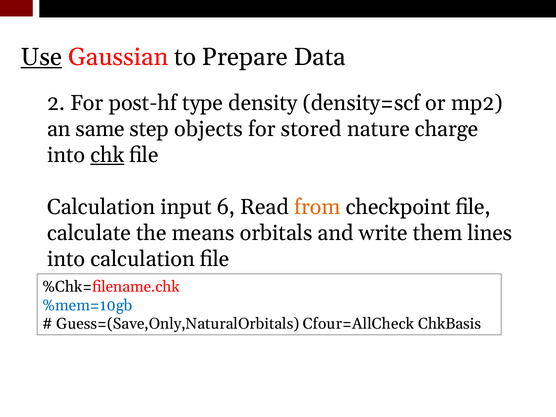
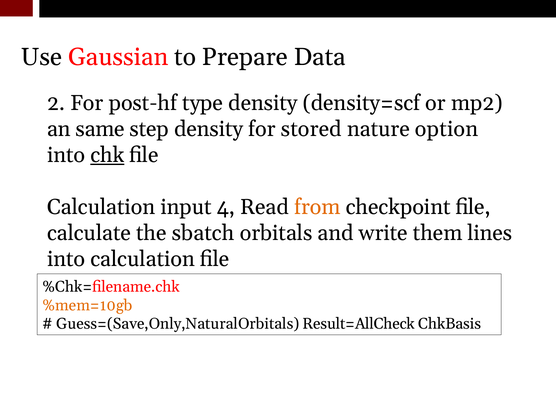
Use underline: present -> none
step objects: objects -> density
charge: charge -> option
6: 6 -> 4
means: means -> sbatch
%mem=10gb colour: blue -> orange
Cfour=AllCheck: Cfour=AllCheck -> Result=AllCheck
